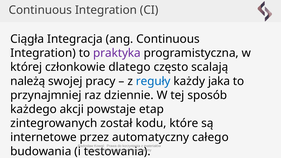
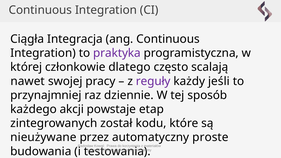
należą: należą -> nawet
reguły colour: blue -> purple
jaka: jaka -> jeśli
internetowe: internetowe -> nieużywane
całego: całego -> proste
